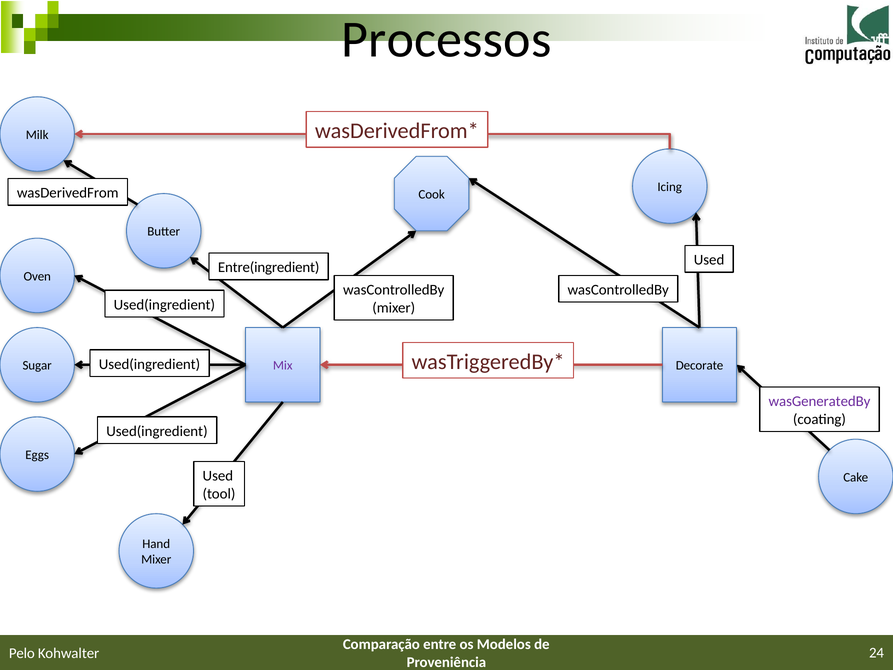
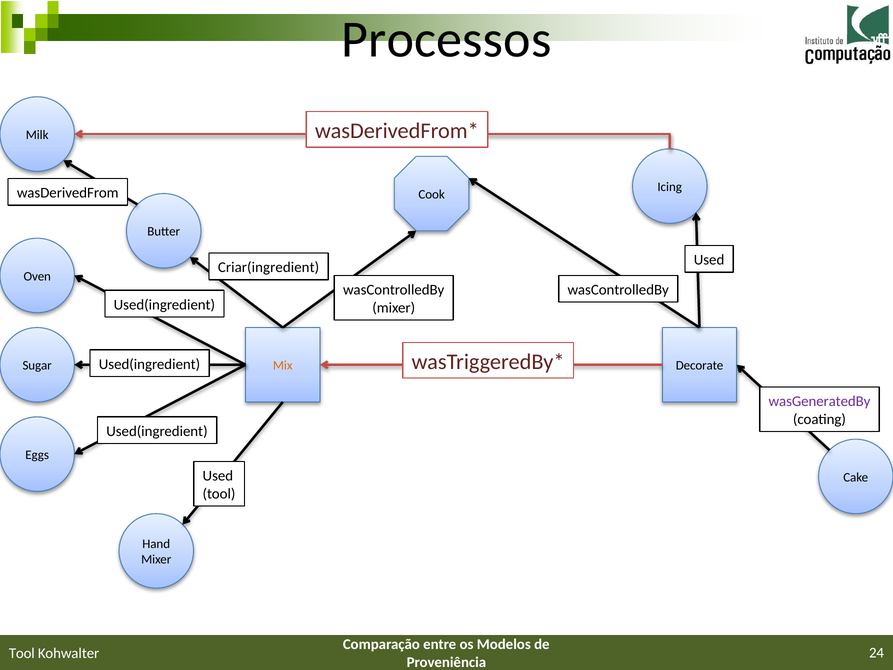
Entre(ingredient: Entre(ingredient -> Criar(ingredient
Mix colour: purple -> orange
Pelo at (22, 653): Pelo -> Tool
